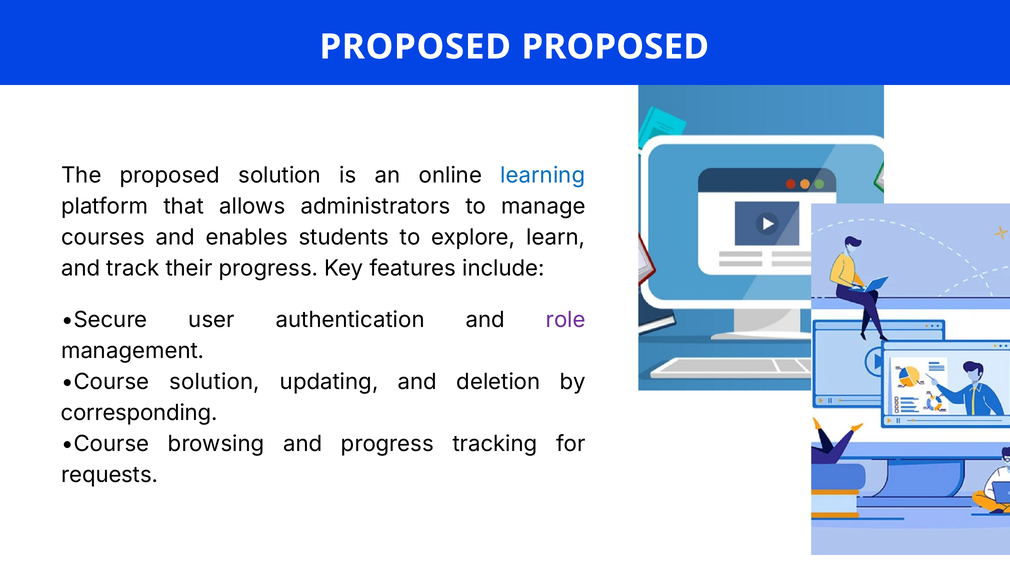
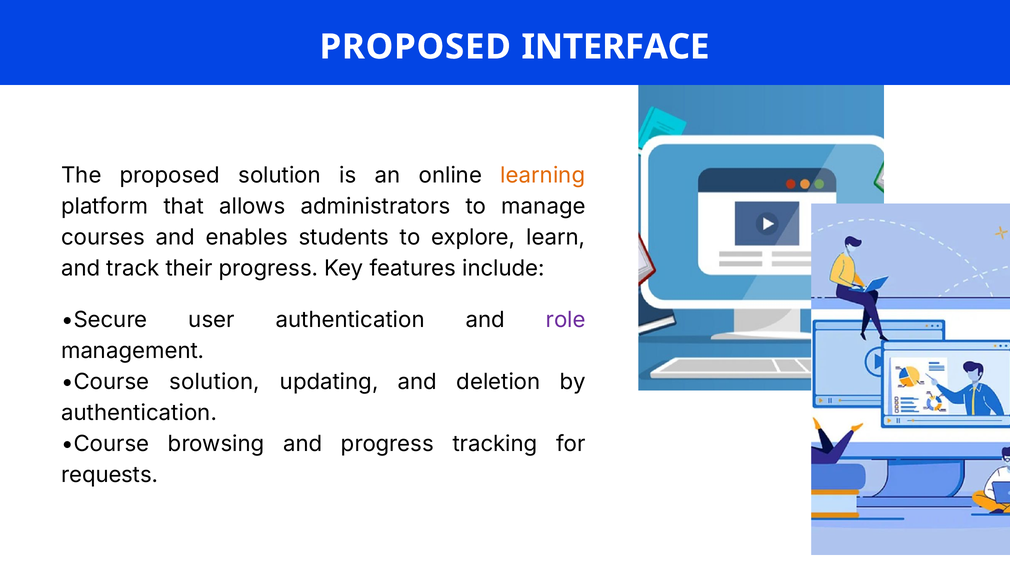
PROPOSED PROPOSED: PROPOSED -> INTERFACE
learning colour: blue -> orange
corresponding at (139, 413): corresponding -> authentication
